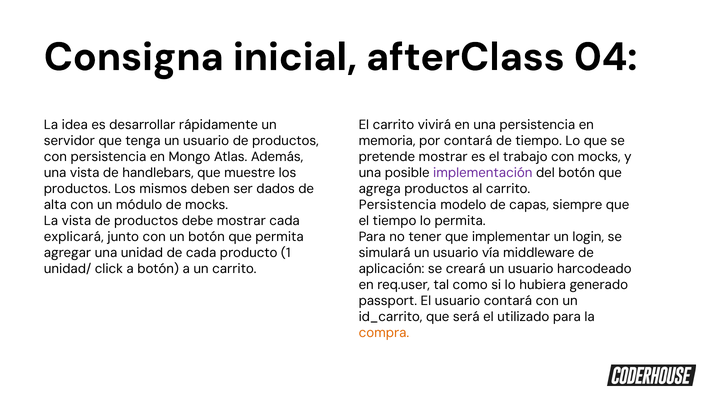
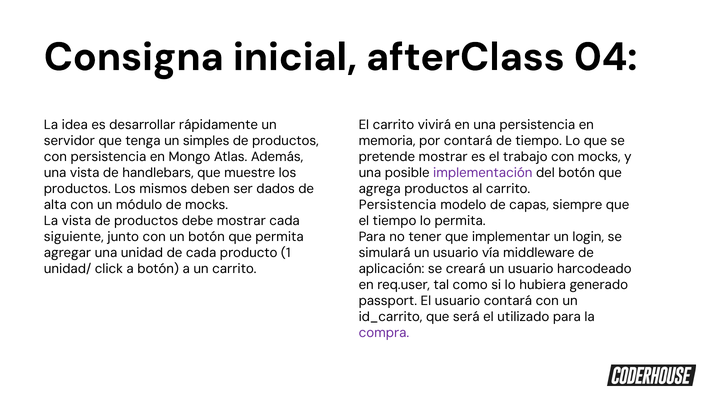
tenga un usuario: usuario -> simples
explicará: explicará -> siguiente
compra colour: orange -> purple
